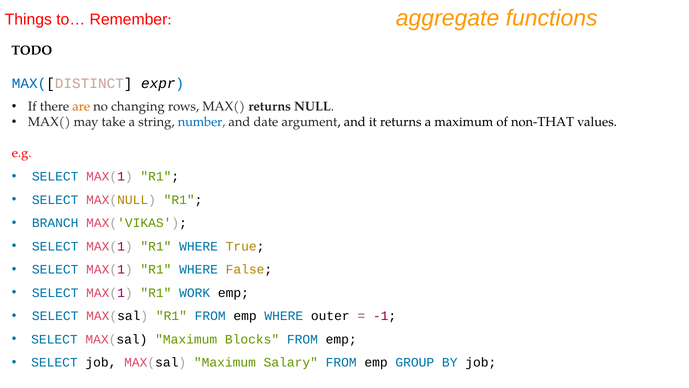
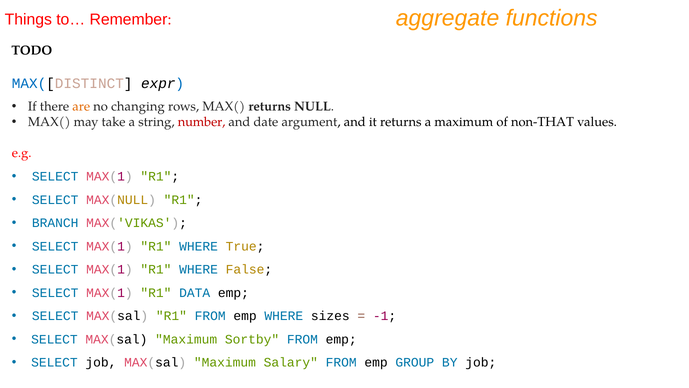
number colour: blue -> red
WORK: WORK -> DATA
outer: outer -> sizes
Blocks: Blocks -> Sortby
